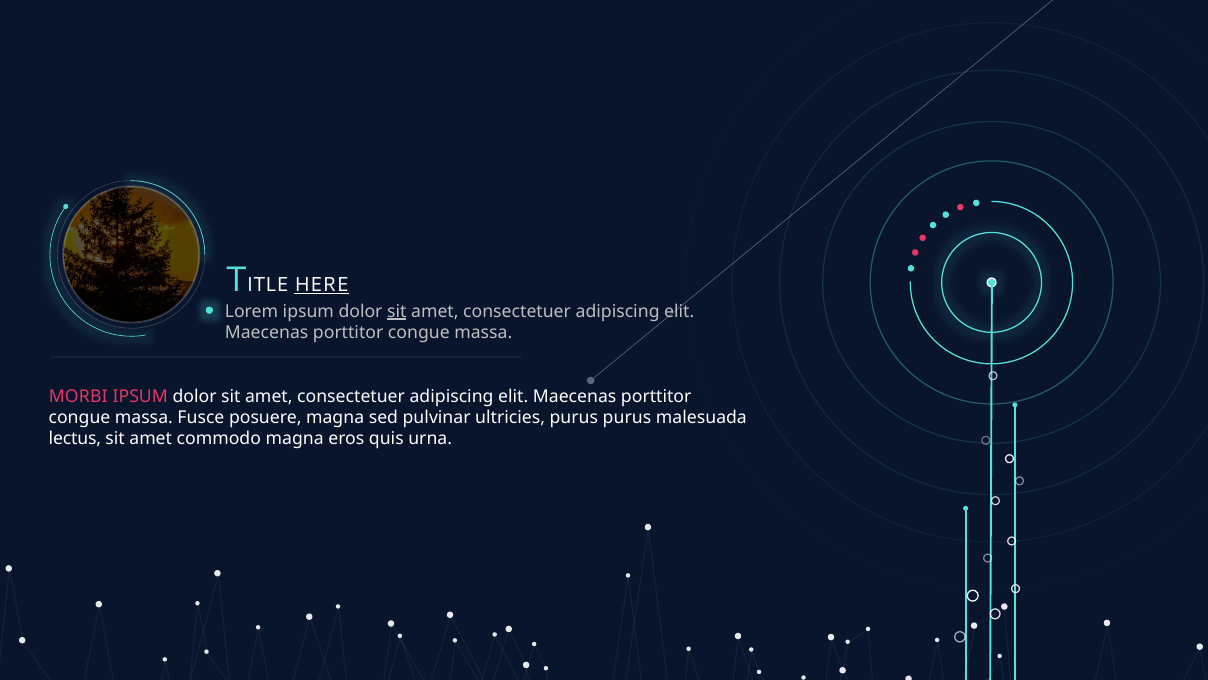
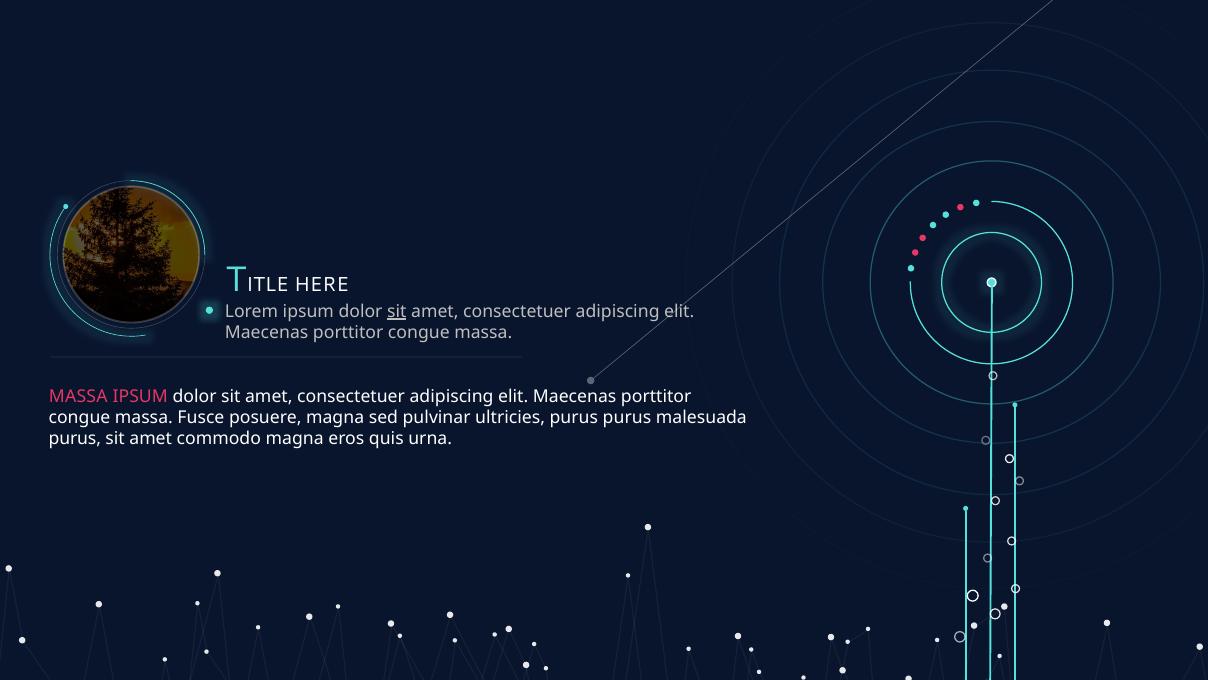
HERE underline: present -> none
MORBI at (78, 396): MORBI -> MASSA
lectus at (75, 438): lectus -> purus
